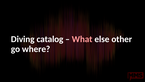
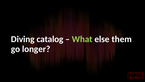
What colour: pink -> light green
other: other -> them
where: where -> longer
